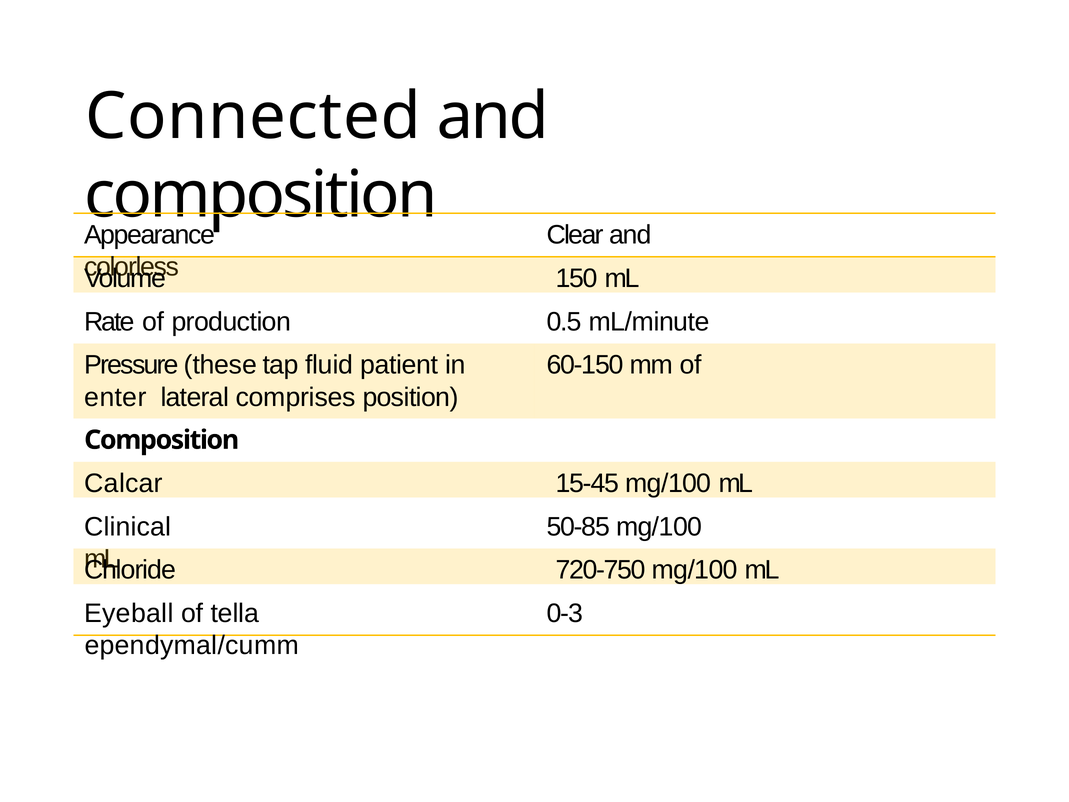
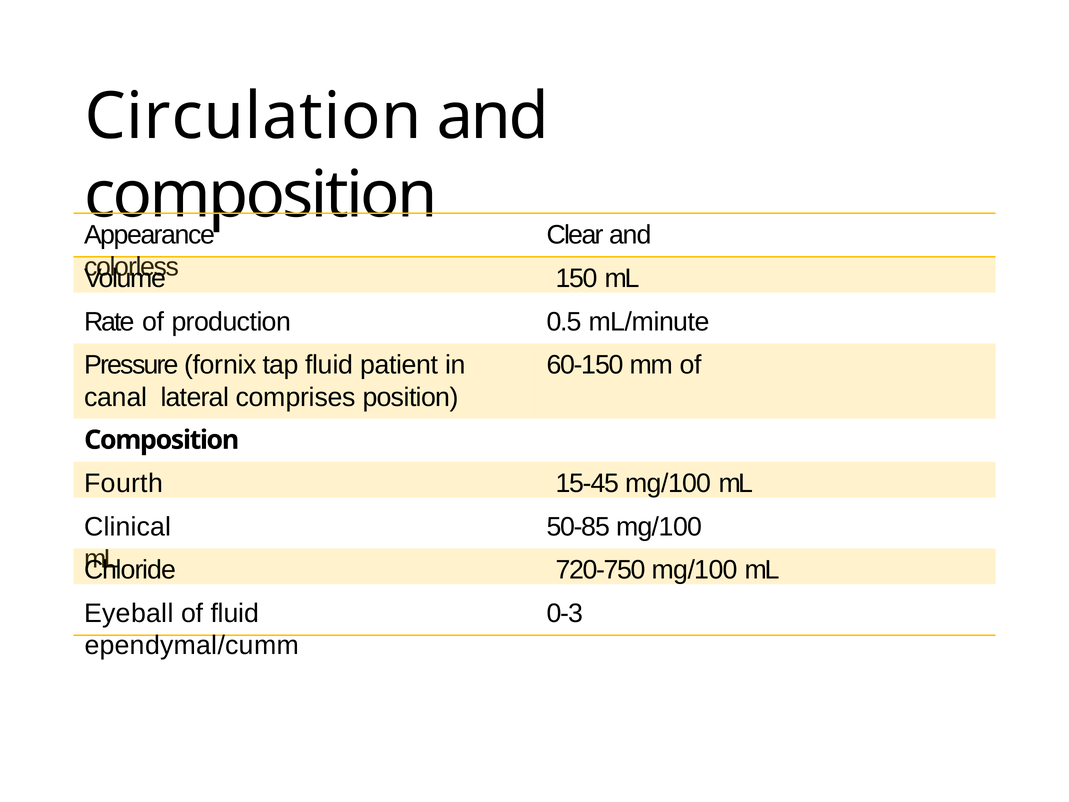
Connected: Connected -> Circulation
these: these -> fornix
enter: enter -> canal
Calcar: Calcar -> Fourth
of tella: tella -> fluid
